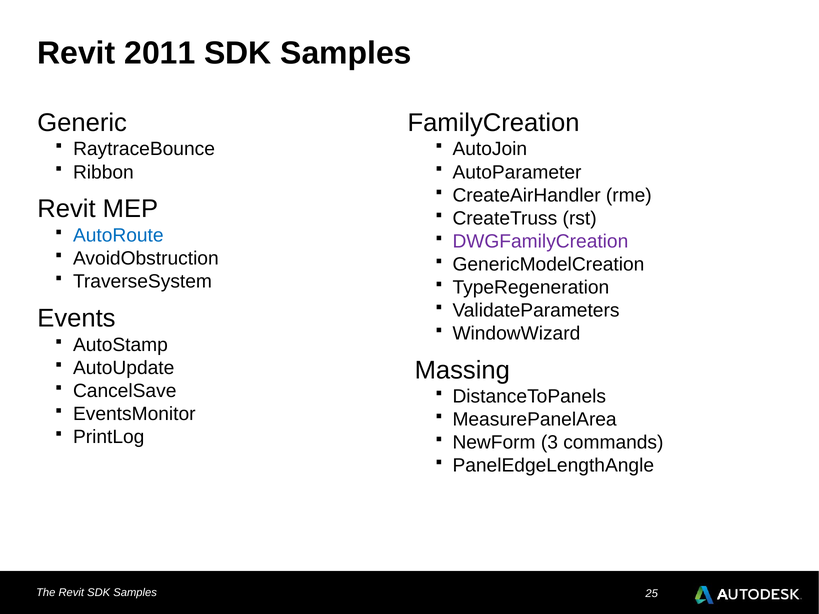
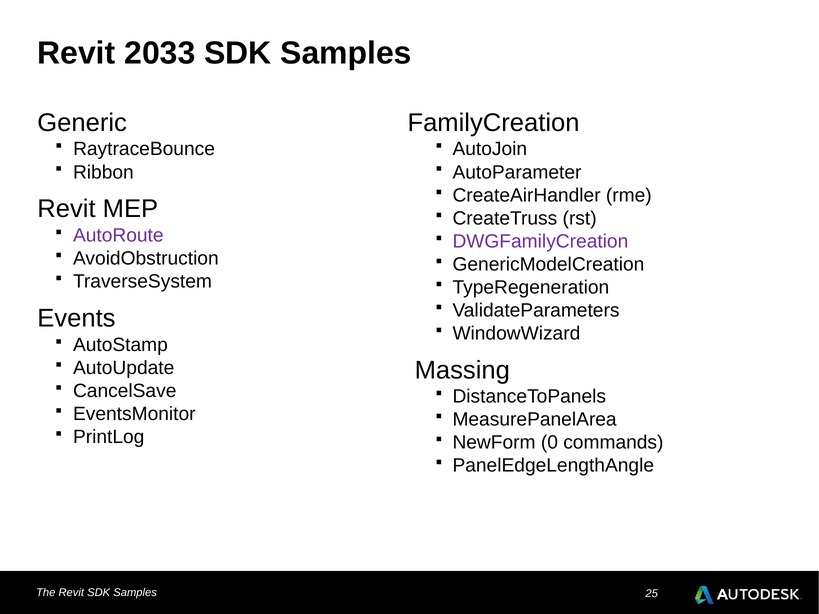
2011: 2011 -> 2033
AutoRoute colour: blue -> purple
3: 3 -> 0
